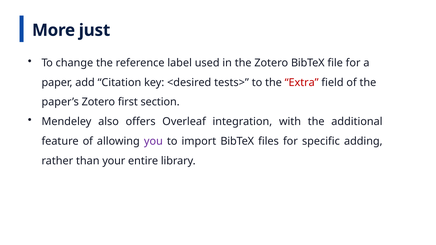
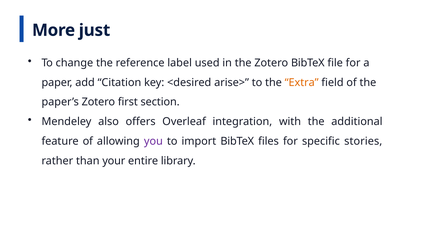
tests>: tests> -> arise>
Extra colour: red -> orange
adding: adding -> stories
